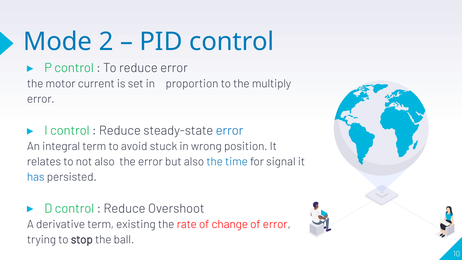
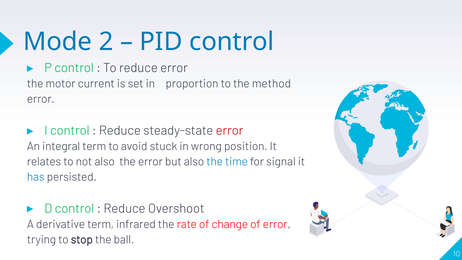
multiply: multiply -> method
error at (230, 130) colour: blue -> red
existing: existing -> infrared
